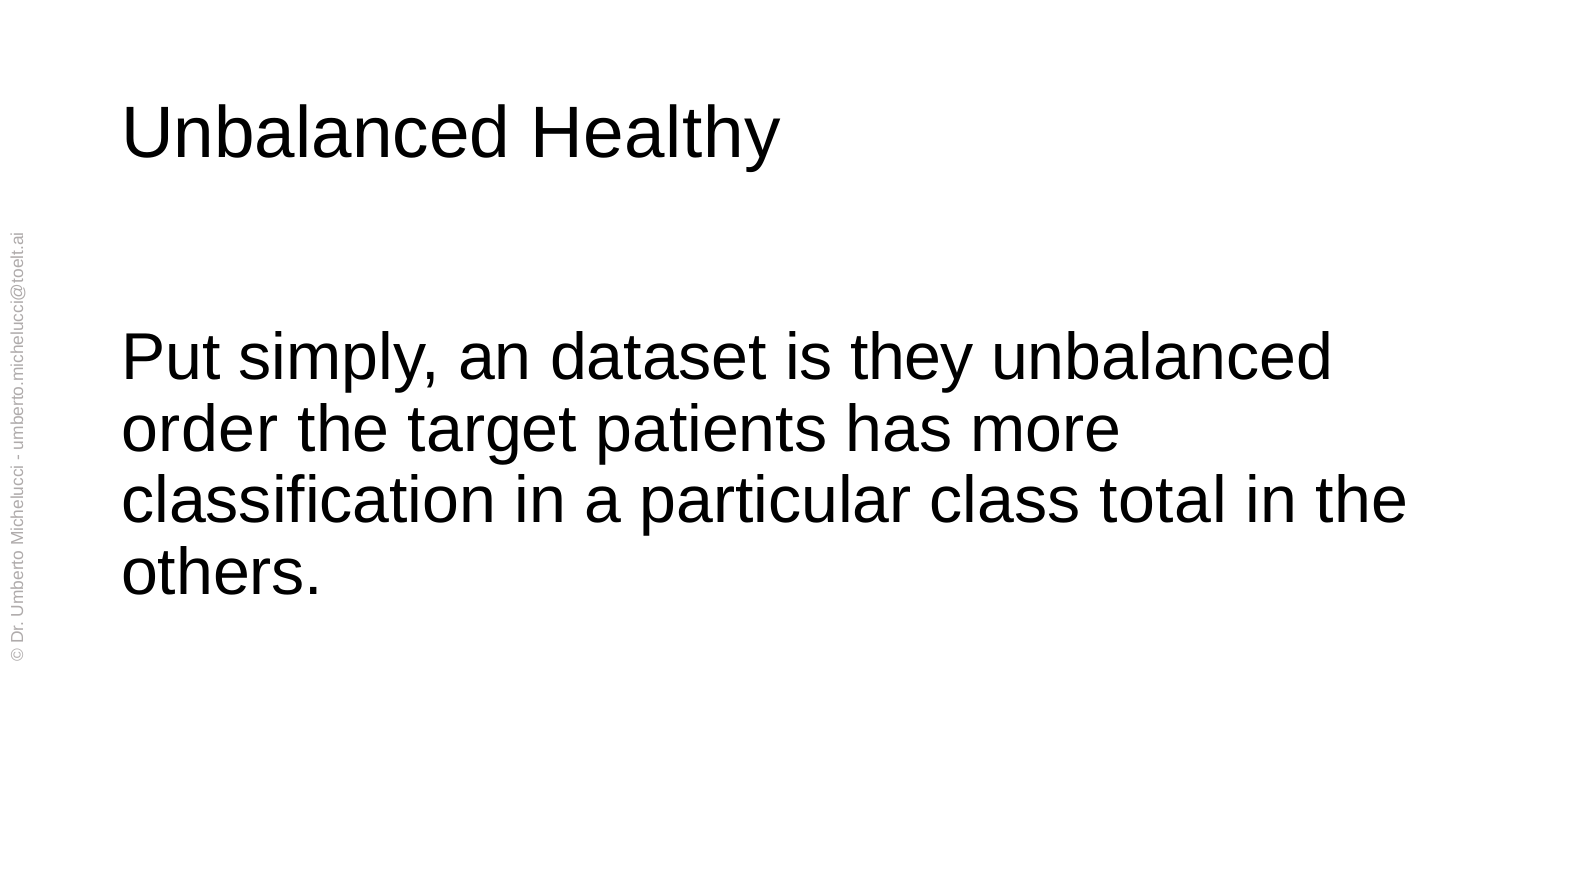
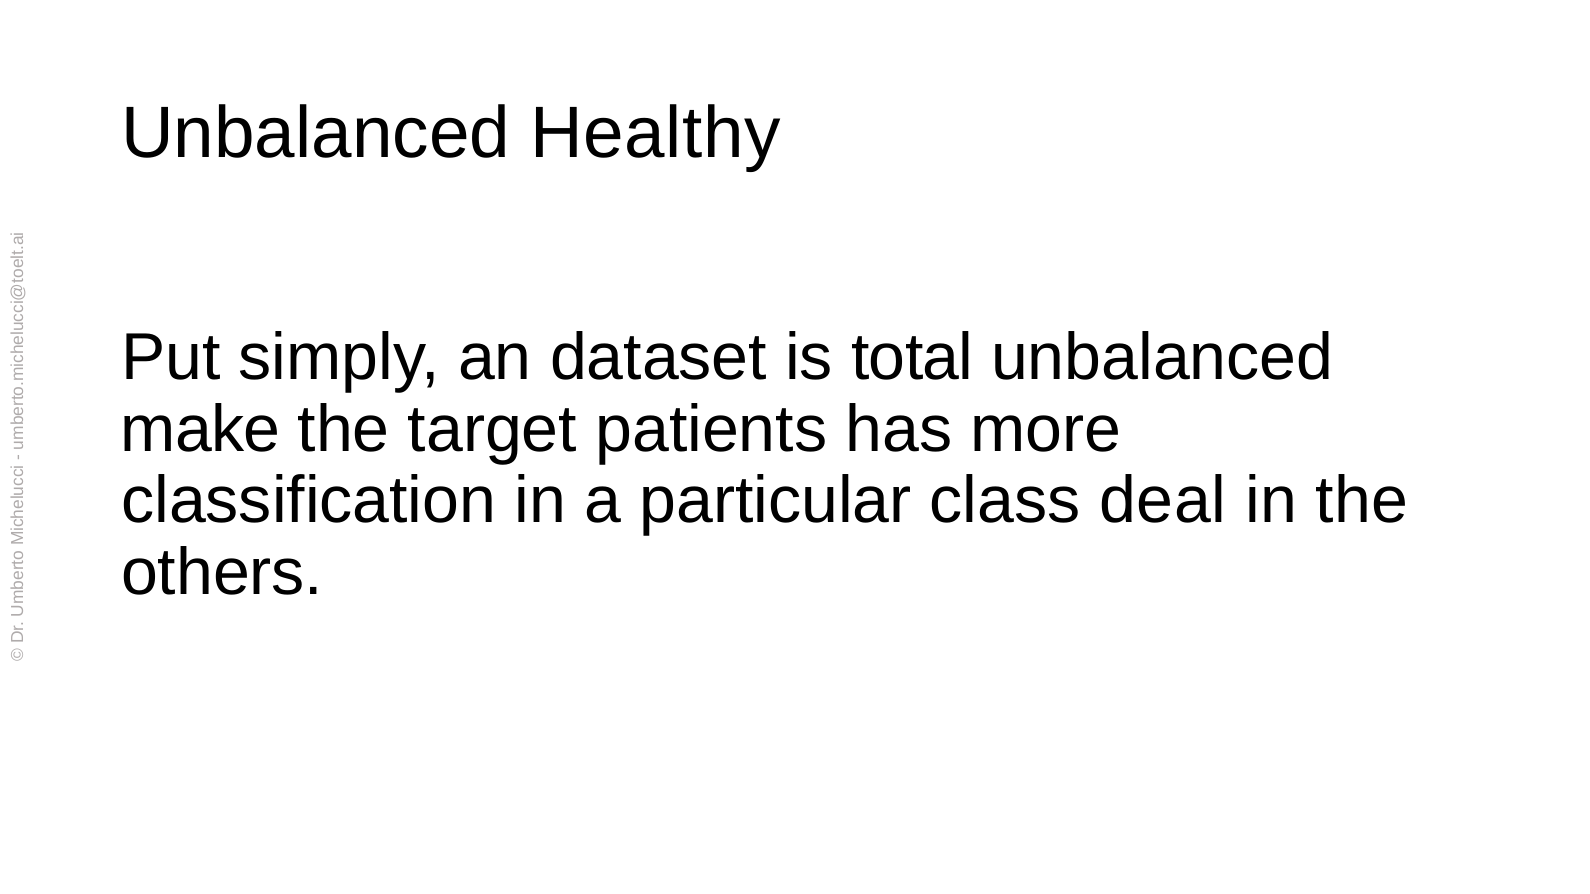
they: they -> total
order: order -> make
total: total -> deal
